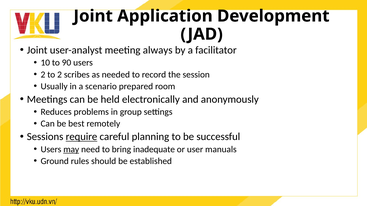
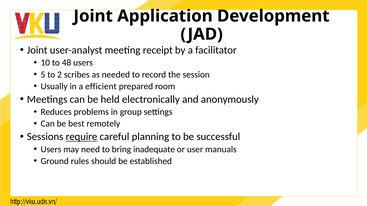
always: always -> receipt
90: 90 -> 48
2 at (43, 75): 2 -> 5
scenario: scenario -> efficient
may underline: present -> none
